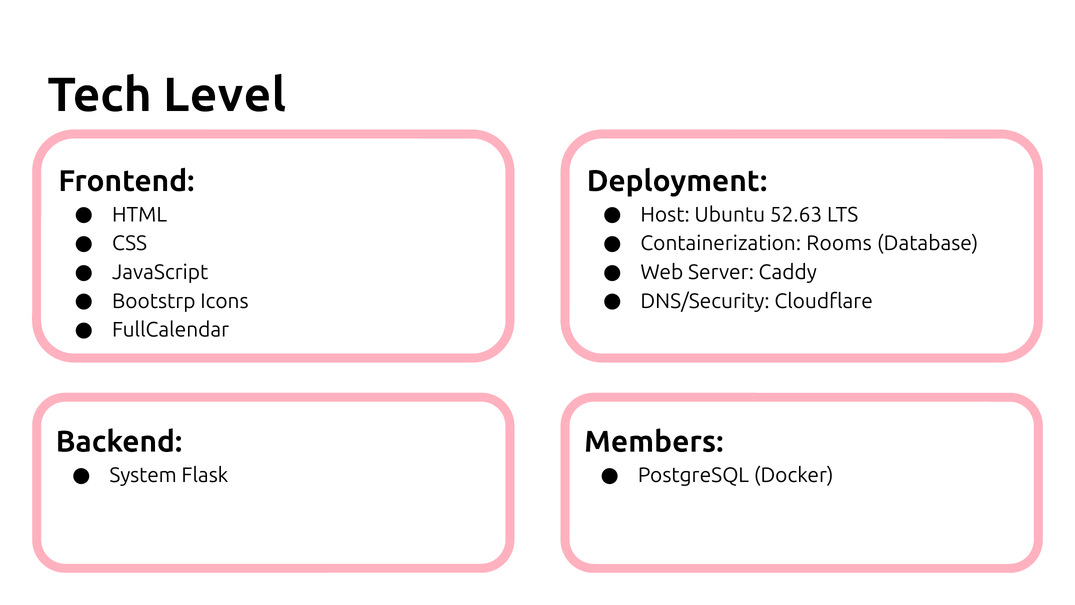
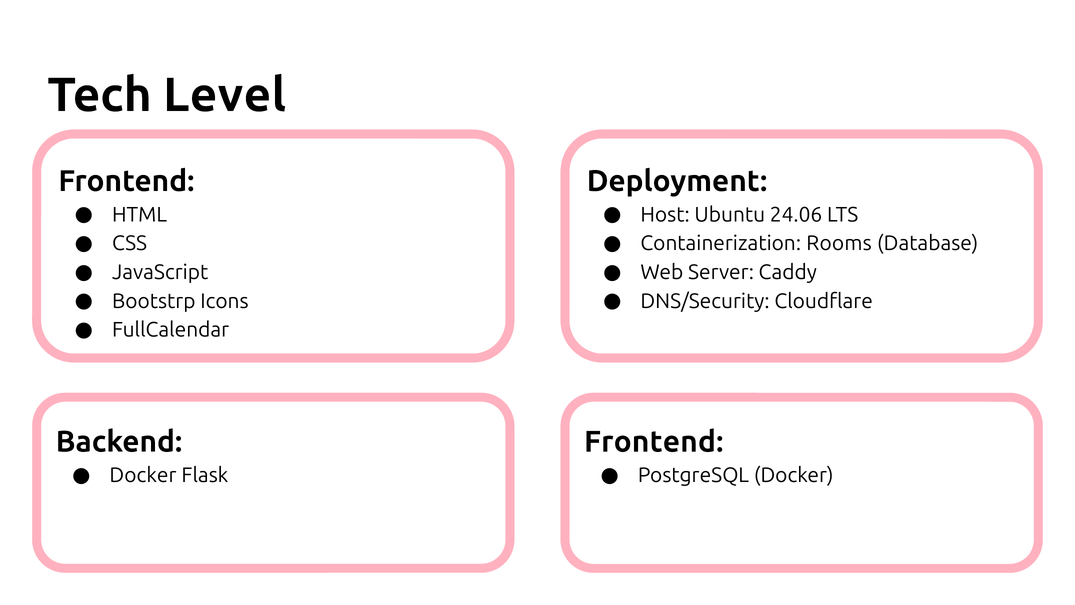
52.63: 52.63 -> 24.06
Members at (654, 442): Members -> Frontend
System at (143, 475): System -> Docker
